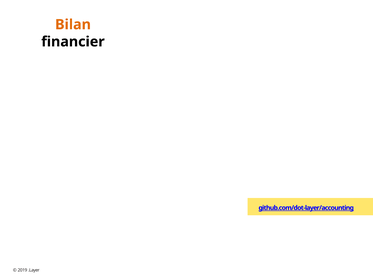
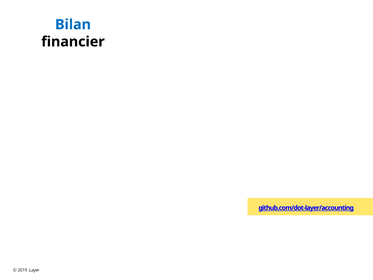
Bilan colour: orange -> blue
